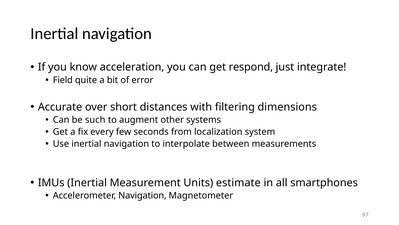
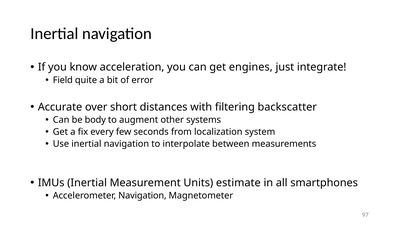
respond: respond -> engines
dimensions: dimensions -> backscatter
such: such -> body
